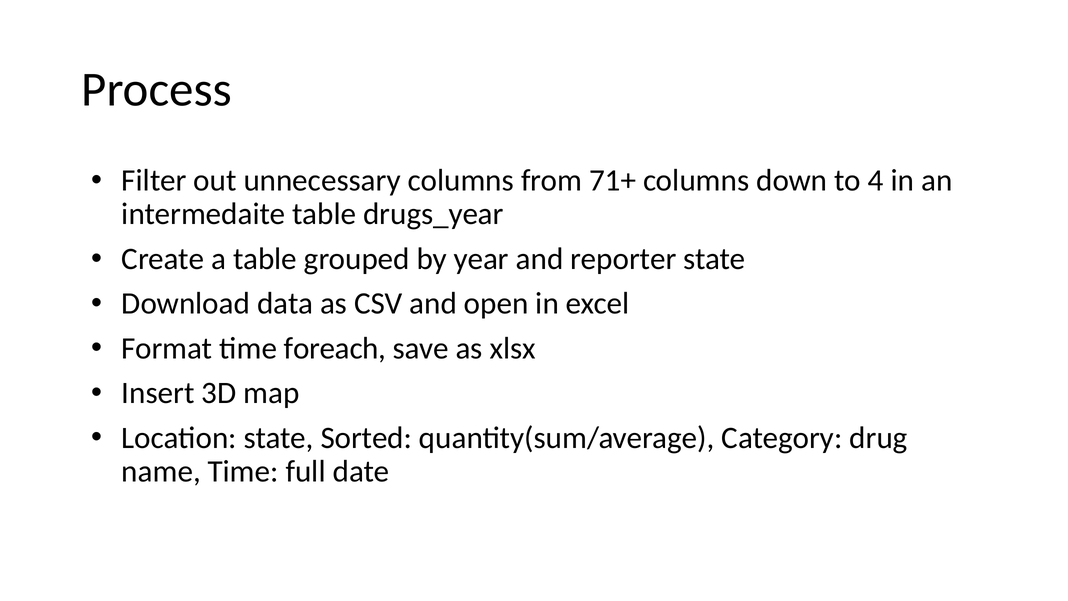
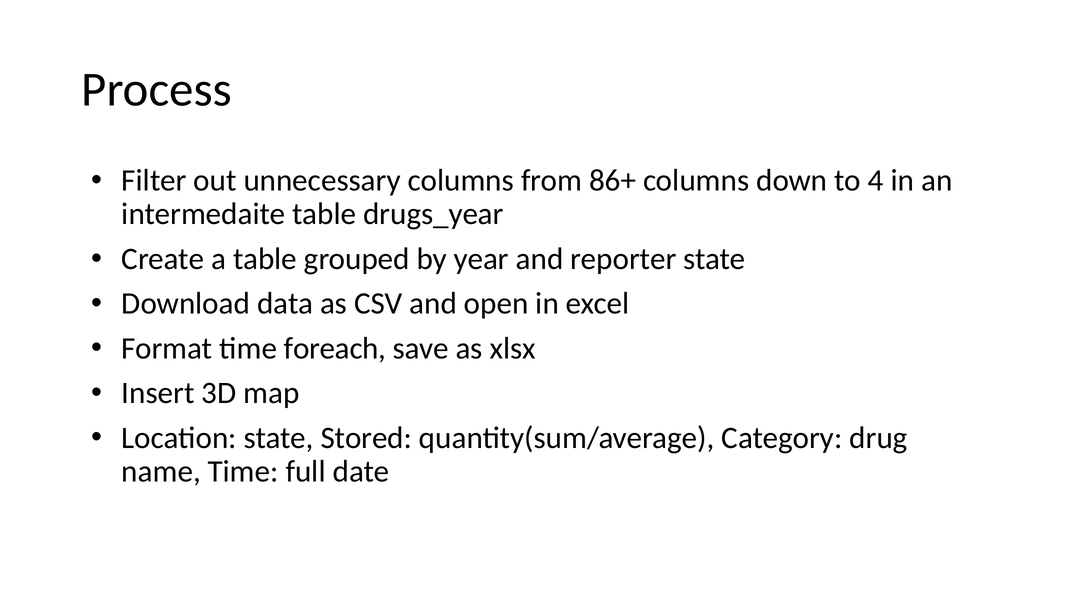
71+: 71+ -> 86+
Sorted: Sorted -> Stored
